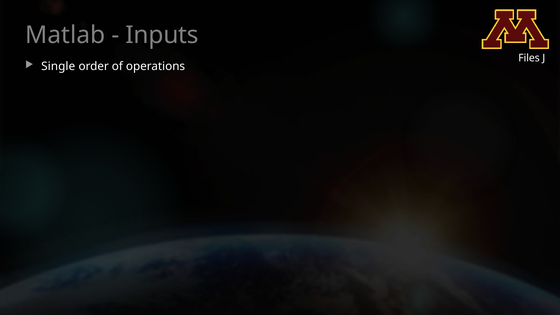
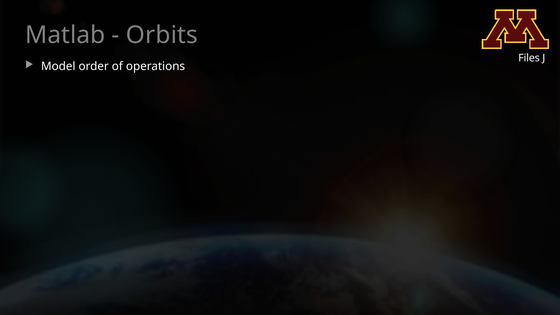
Inputs: Inputs -> Orbits
Single: Single -> Model
